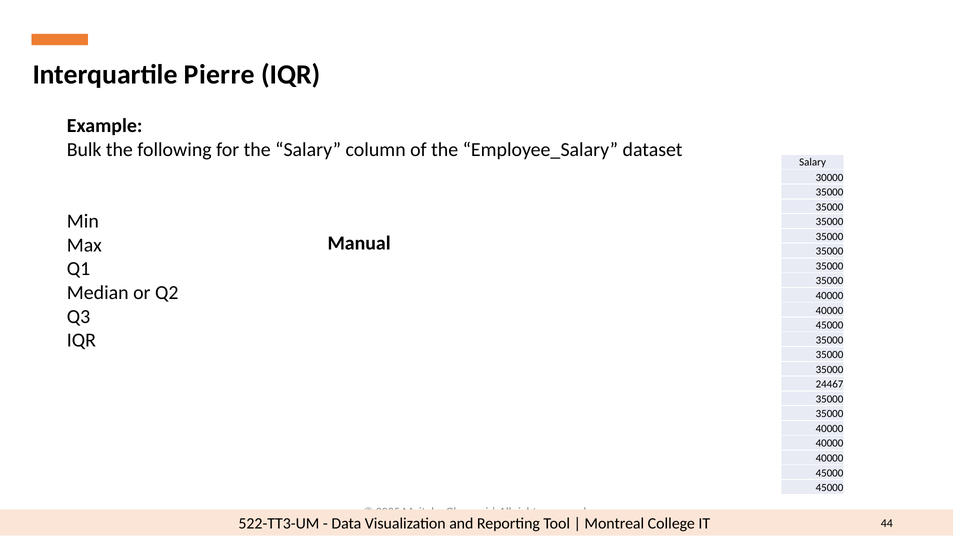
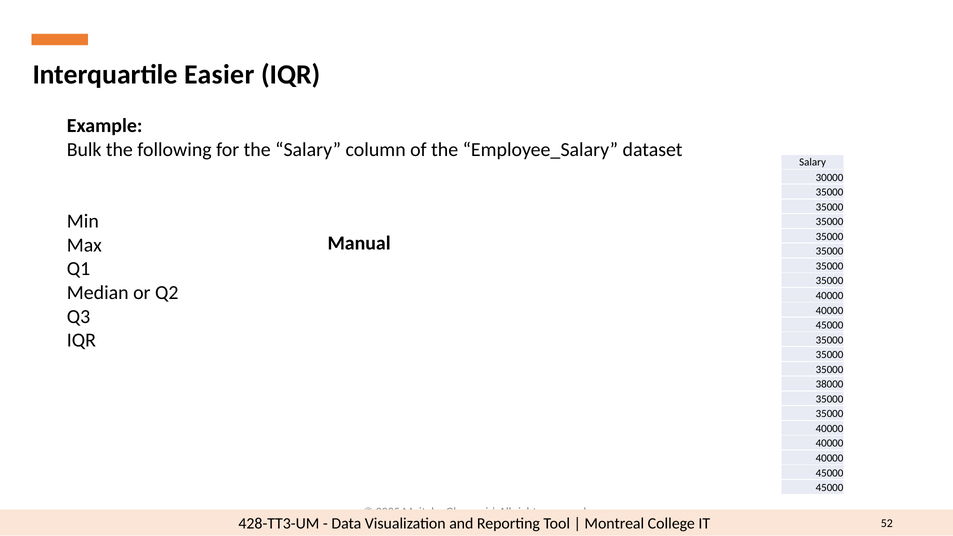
Pierre: Pierre -> Easier
24467: 24467 -> 38000
522-TT3-UM: 522-TT3-UM -> 428-TT3-UM
44: 44 -> 52
